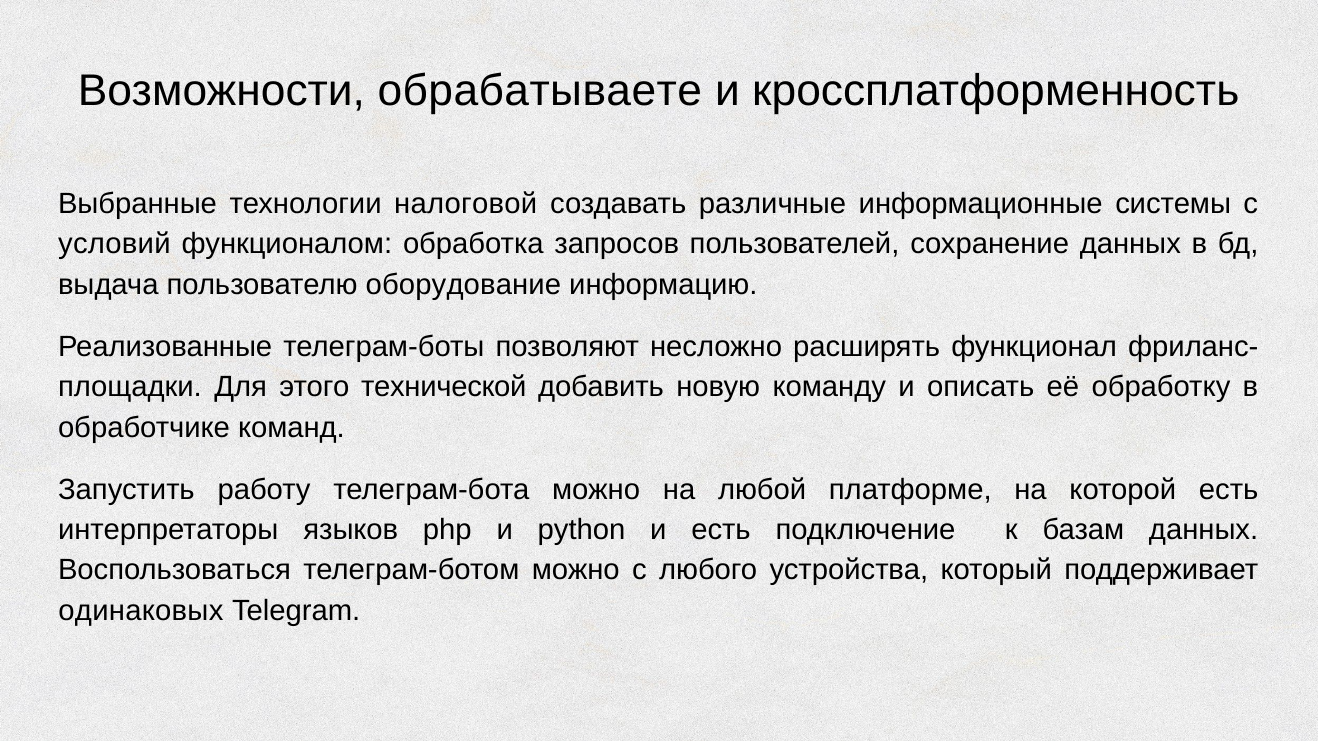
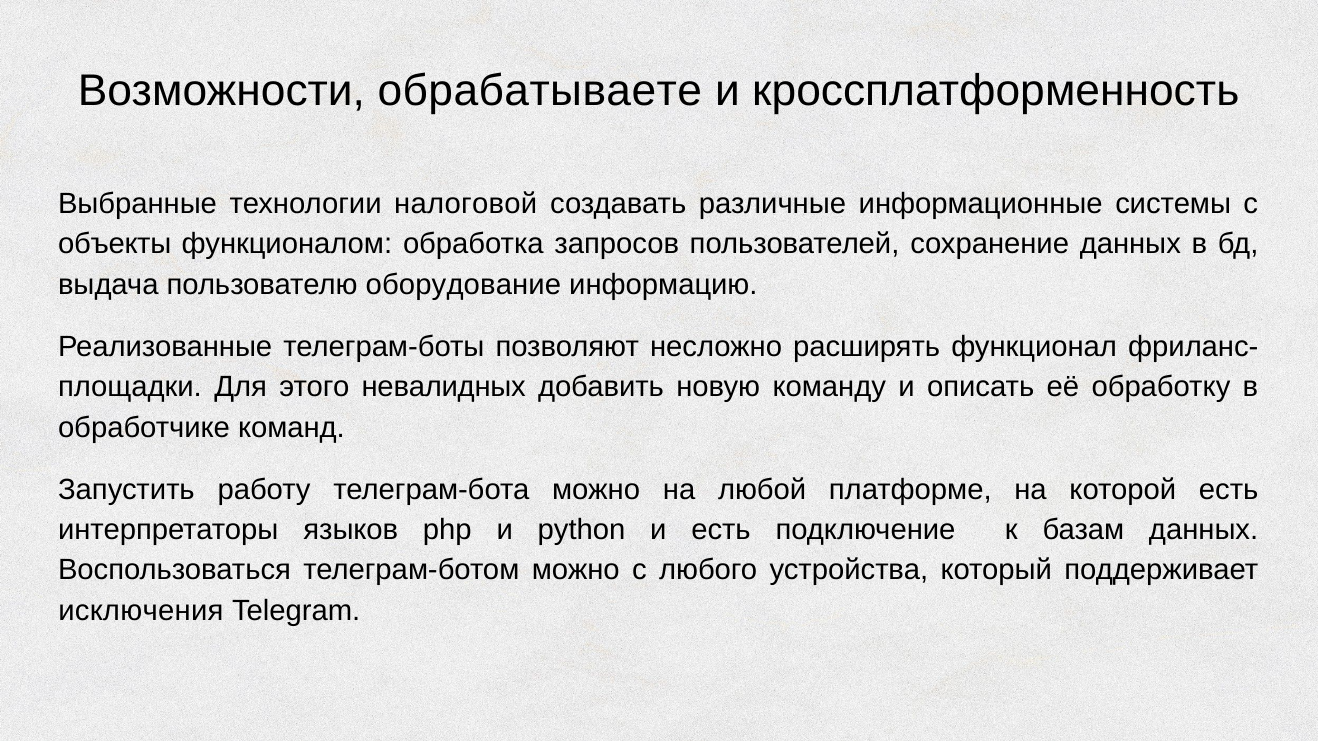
условий: условий -> объекты
технической: технической -> невалидных
одинаковых: одинаковых -> исключения
